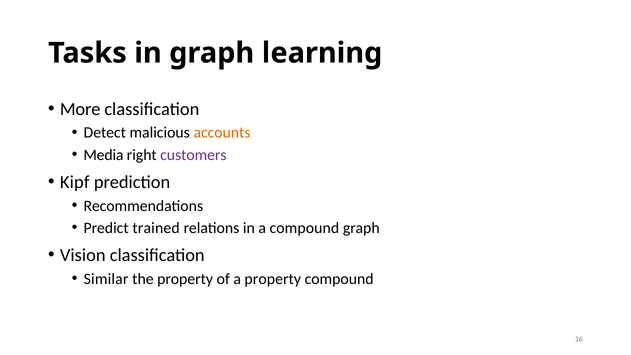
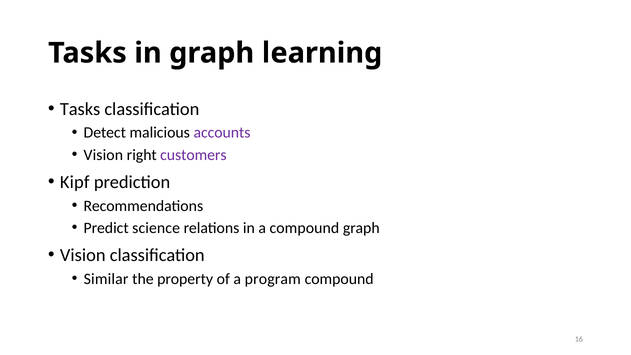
More at (80, 109): More -> Tasks
accounts colour: orange -> purple
Media at (103, 155): Media -> Vision
trained: trained -> science
a property: property -> program
